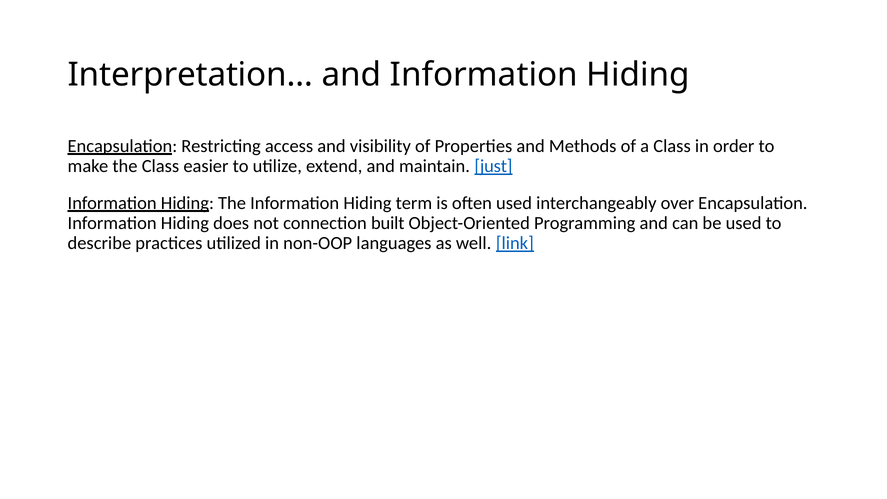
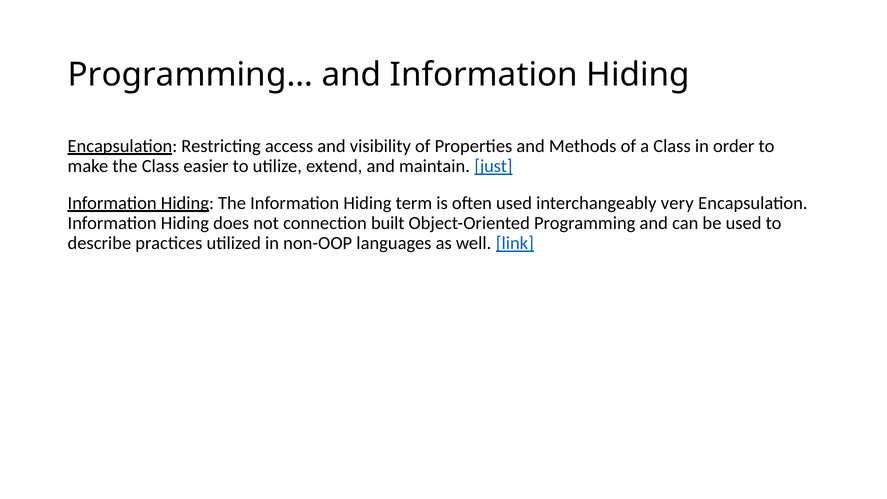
Interpretation…: Interpretation… -> Programming…
over: over -> very
